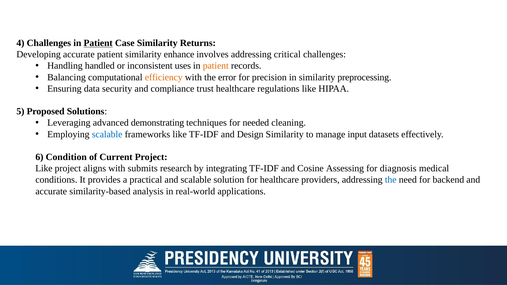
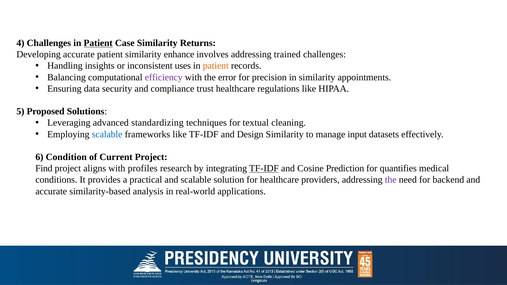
critical: critical -> trained
handled: handled -> insights
efficiency colour: orange -> purple
preprocessing: preprocessing -> appointments
demonstrating: demonstrating -> standardizing
needed: needed -> textual
Like at (44, 169): Like -> Find
submits: submits -> profiles
TF-IDF at (264, 169) underline: none -> present
Assessing: Assessing -> Prediction
diagnosis: diagnosis -> quantifies
the at (391, 180) colour: blue -> purple
